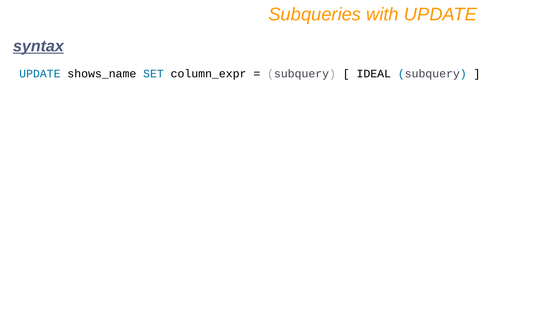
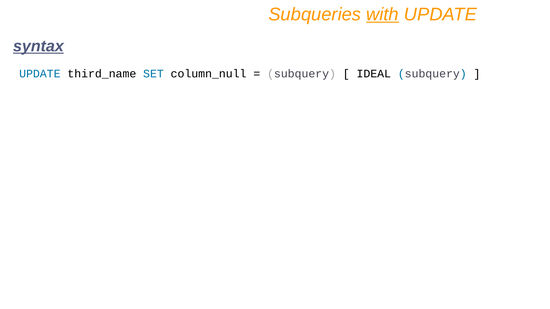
with underline: none -> present
shows_name: shows_name -> third_name
column_expr: column_expr -> column_null
